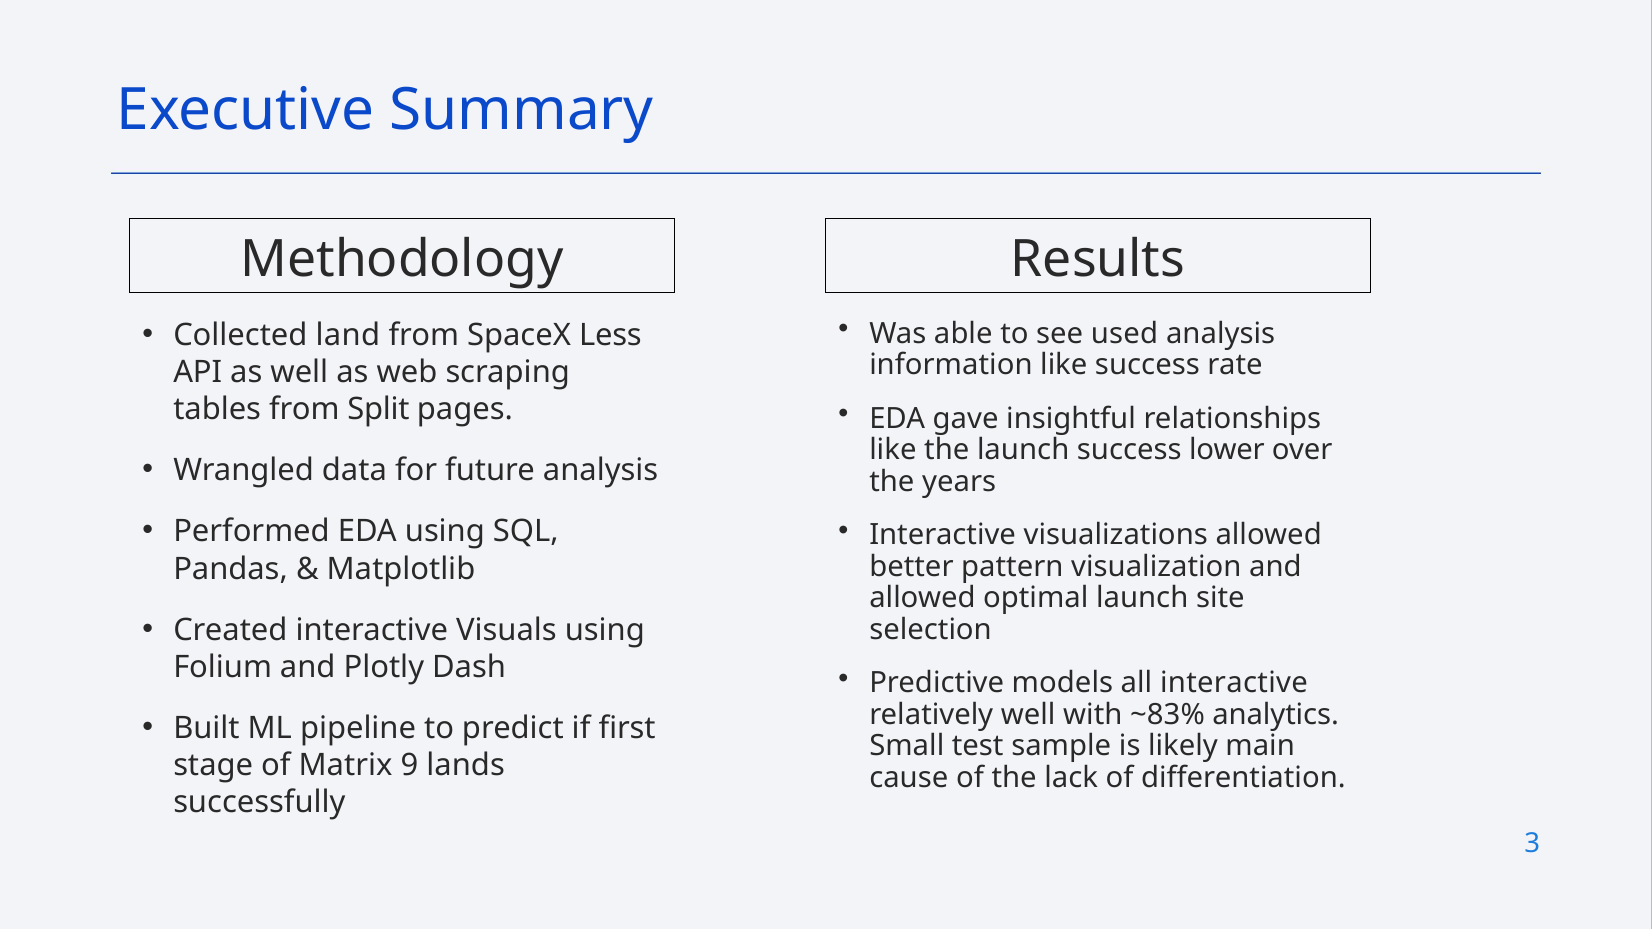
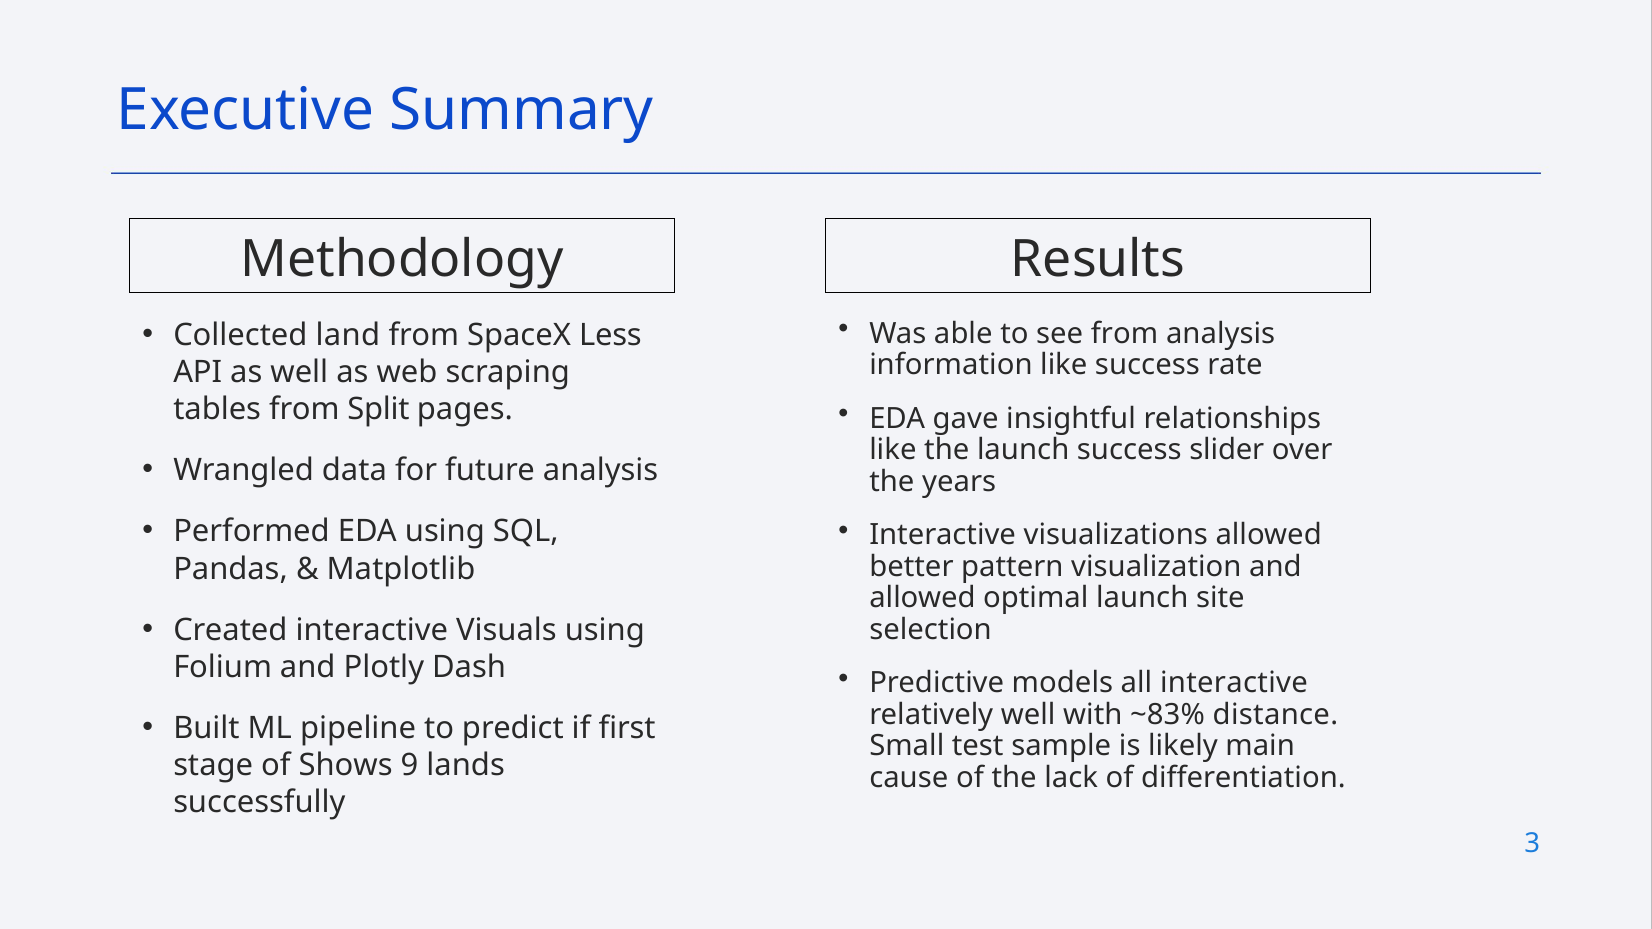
see used: used -> from
lower: lower -> slider
analytics: analytics -> distance
Matrix: Matrix -> Shows
